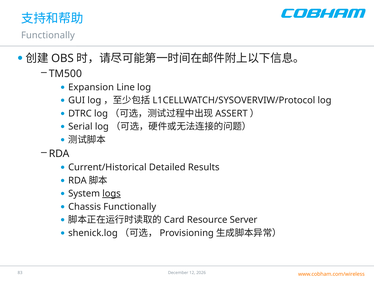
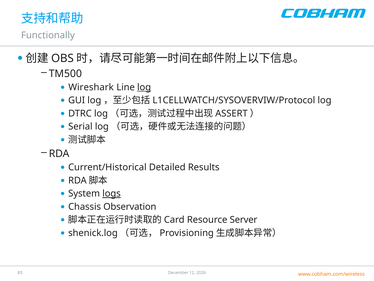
Expansion: Expansion -> Wireshark
log at (144, 87) underline: none -> present
Chassis Functionally: Functionally -> Observation
